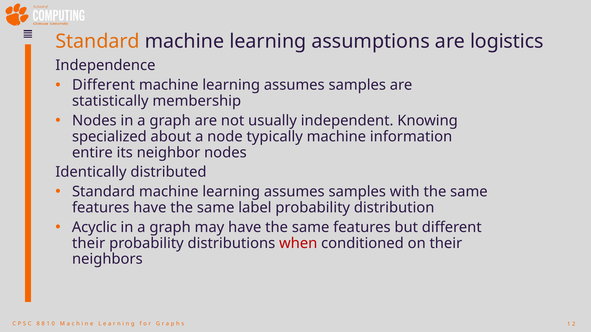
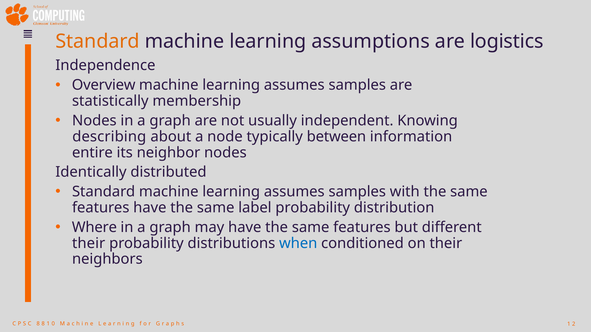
Different at (104, 85): Different -> Overview
specialized: specialized -> describing
typically machine: machine -> between
Acyclic: Acyclic -> Where
when colour: red -> blue
